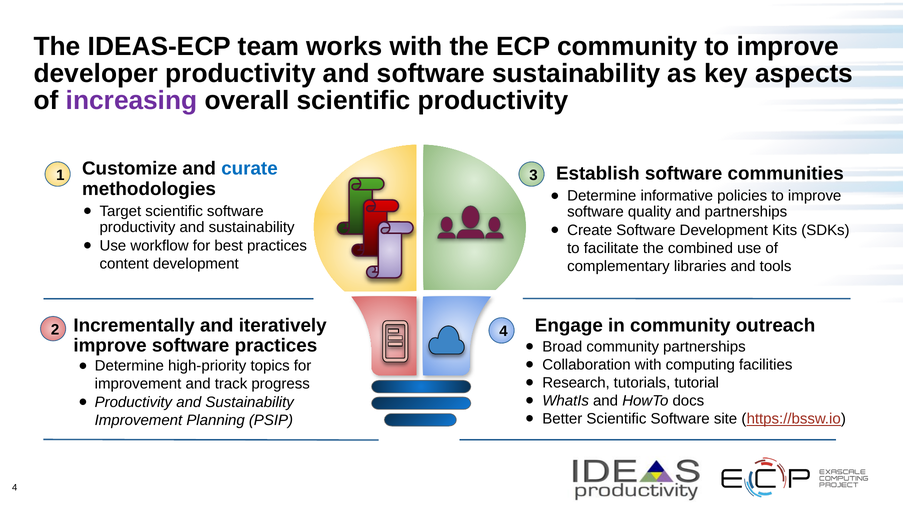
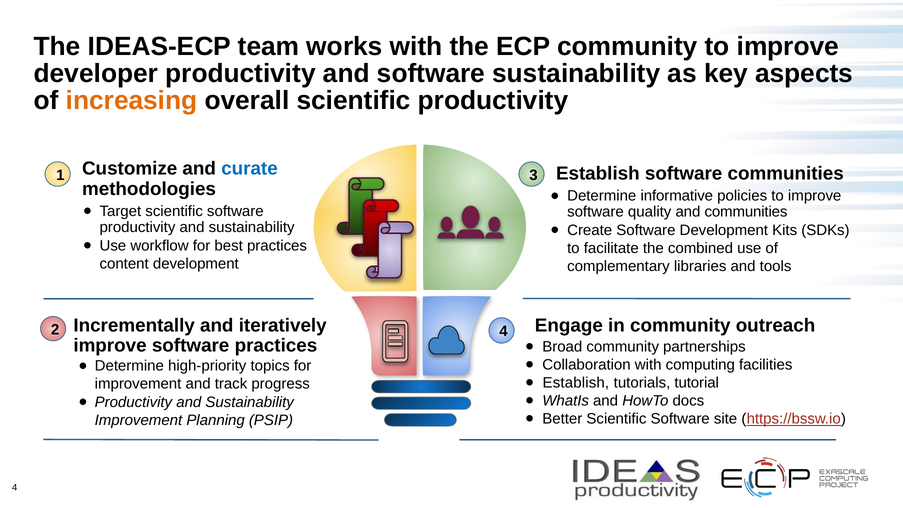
increasing colour: purple -> orange
and partnerships: partnerships -> communities
Research at (576, 383): Research -> Establish
